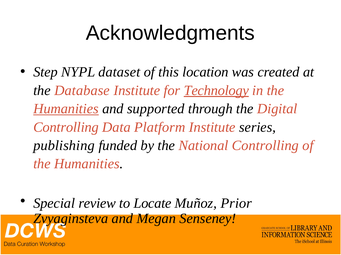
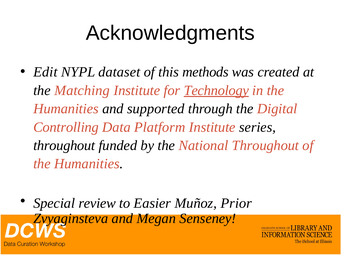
Step: Step -> Edit
location: location -> methods
Database: Database -> Matching
Humanities at (66, 109) underline: present -> none
publishing at (64, 146): publishing -> throughout
National Controlling: Controlling -> Throughout
Locate: Locate -> Easier
